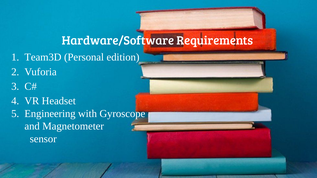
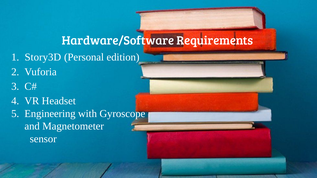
Team3D: Team3D -> Story3D
